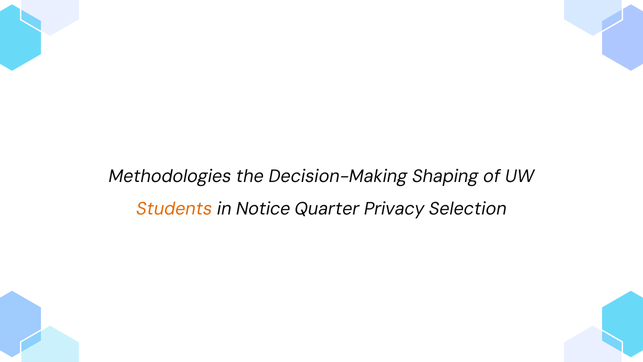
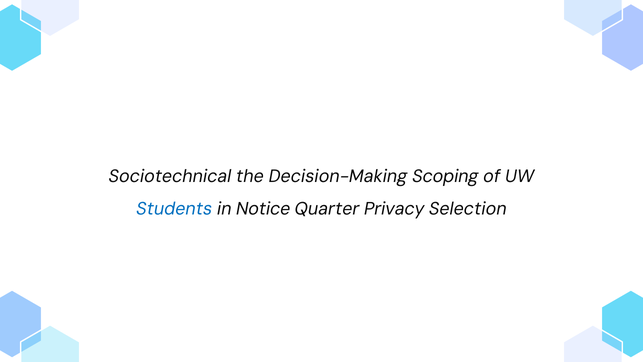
Methodologies: Methodologies -> Sociotechnical
Shaping: Shaping -> Scoping
Students colour: orange -> blue
